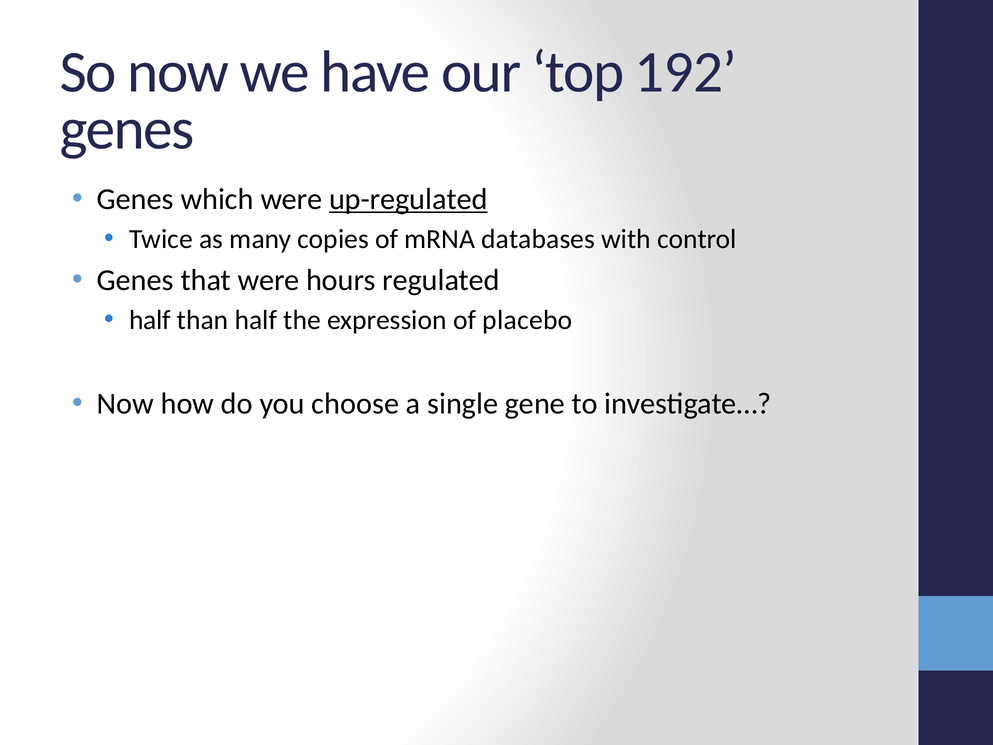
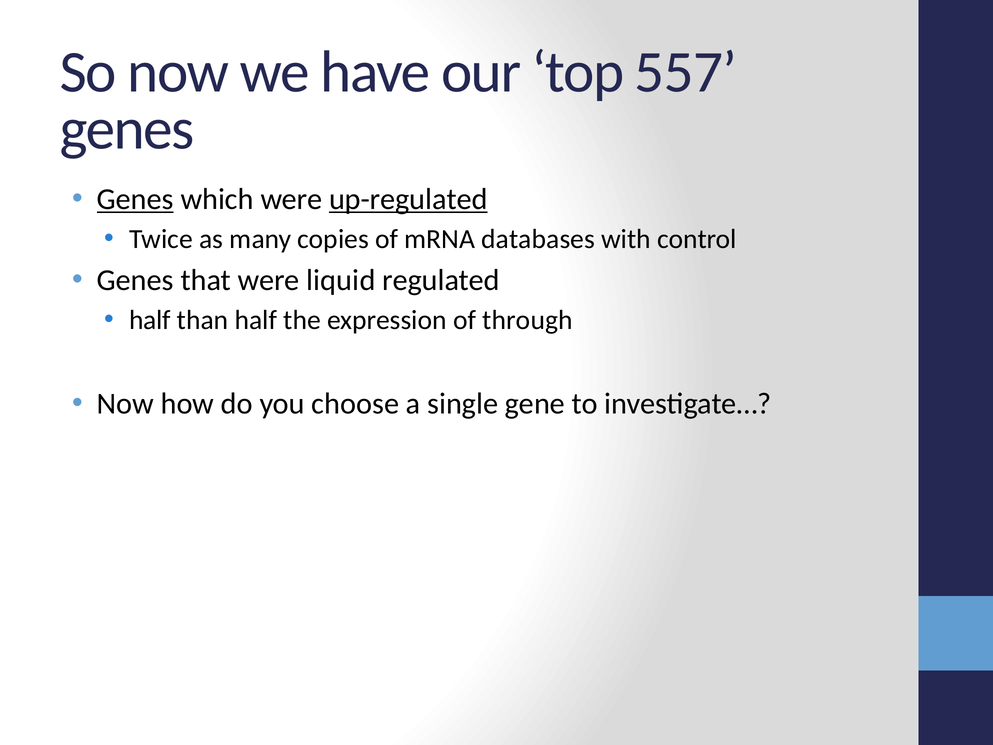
192: 192 -> 557
Genes at (135, 199) underline: none -> present
hours: hours -> liquid
placebo: placebo -> through
